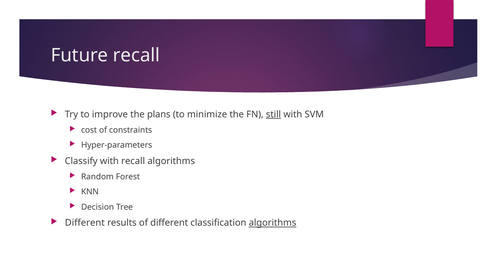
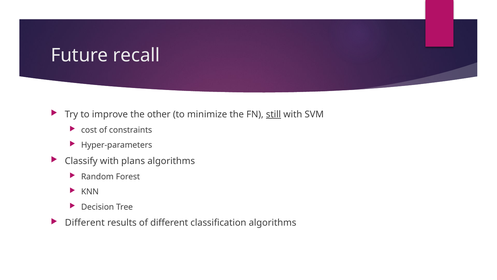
plans: plans -> other
with recall: recall -> plans
algorithms at (273, 223) underline: present -> none
